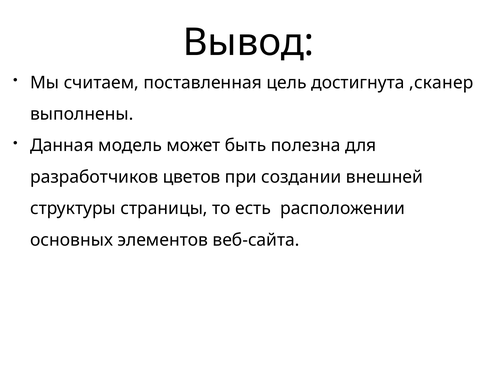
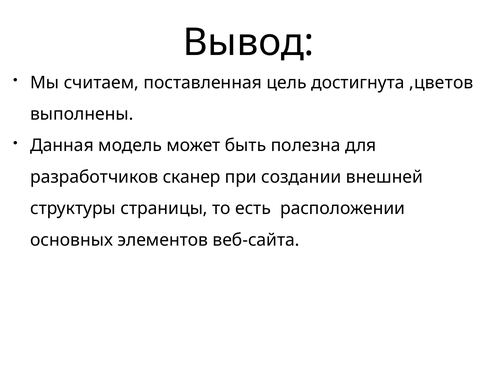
,сканер: ,сканер -> ,цветов
цветов: цветов -> сканер
